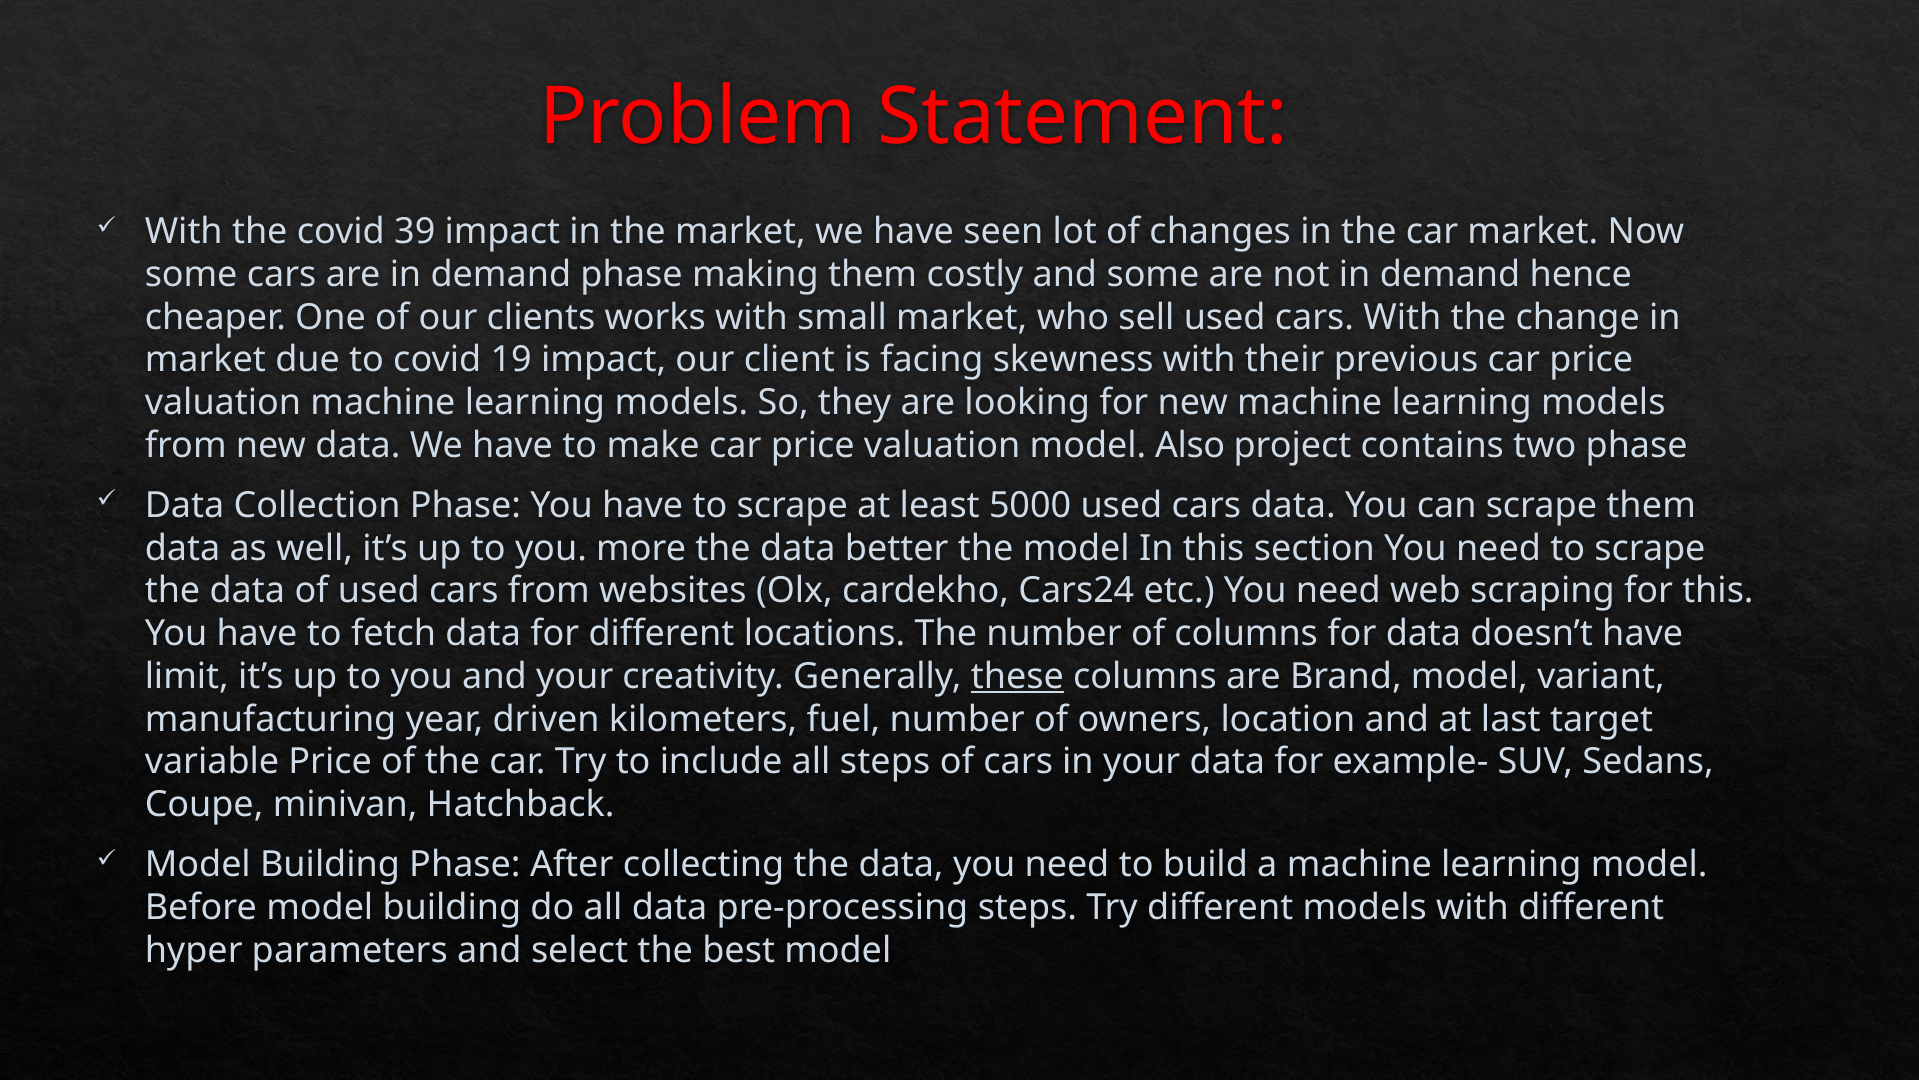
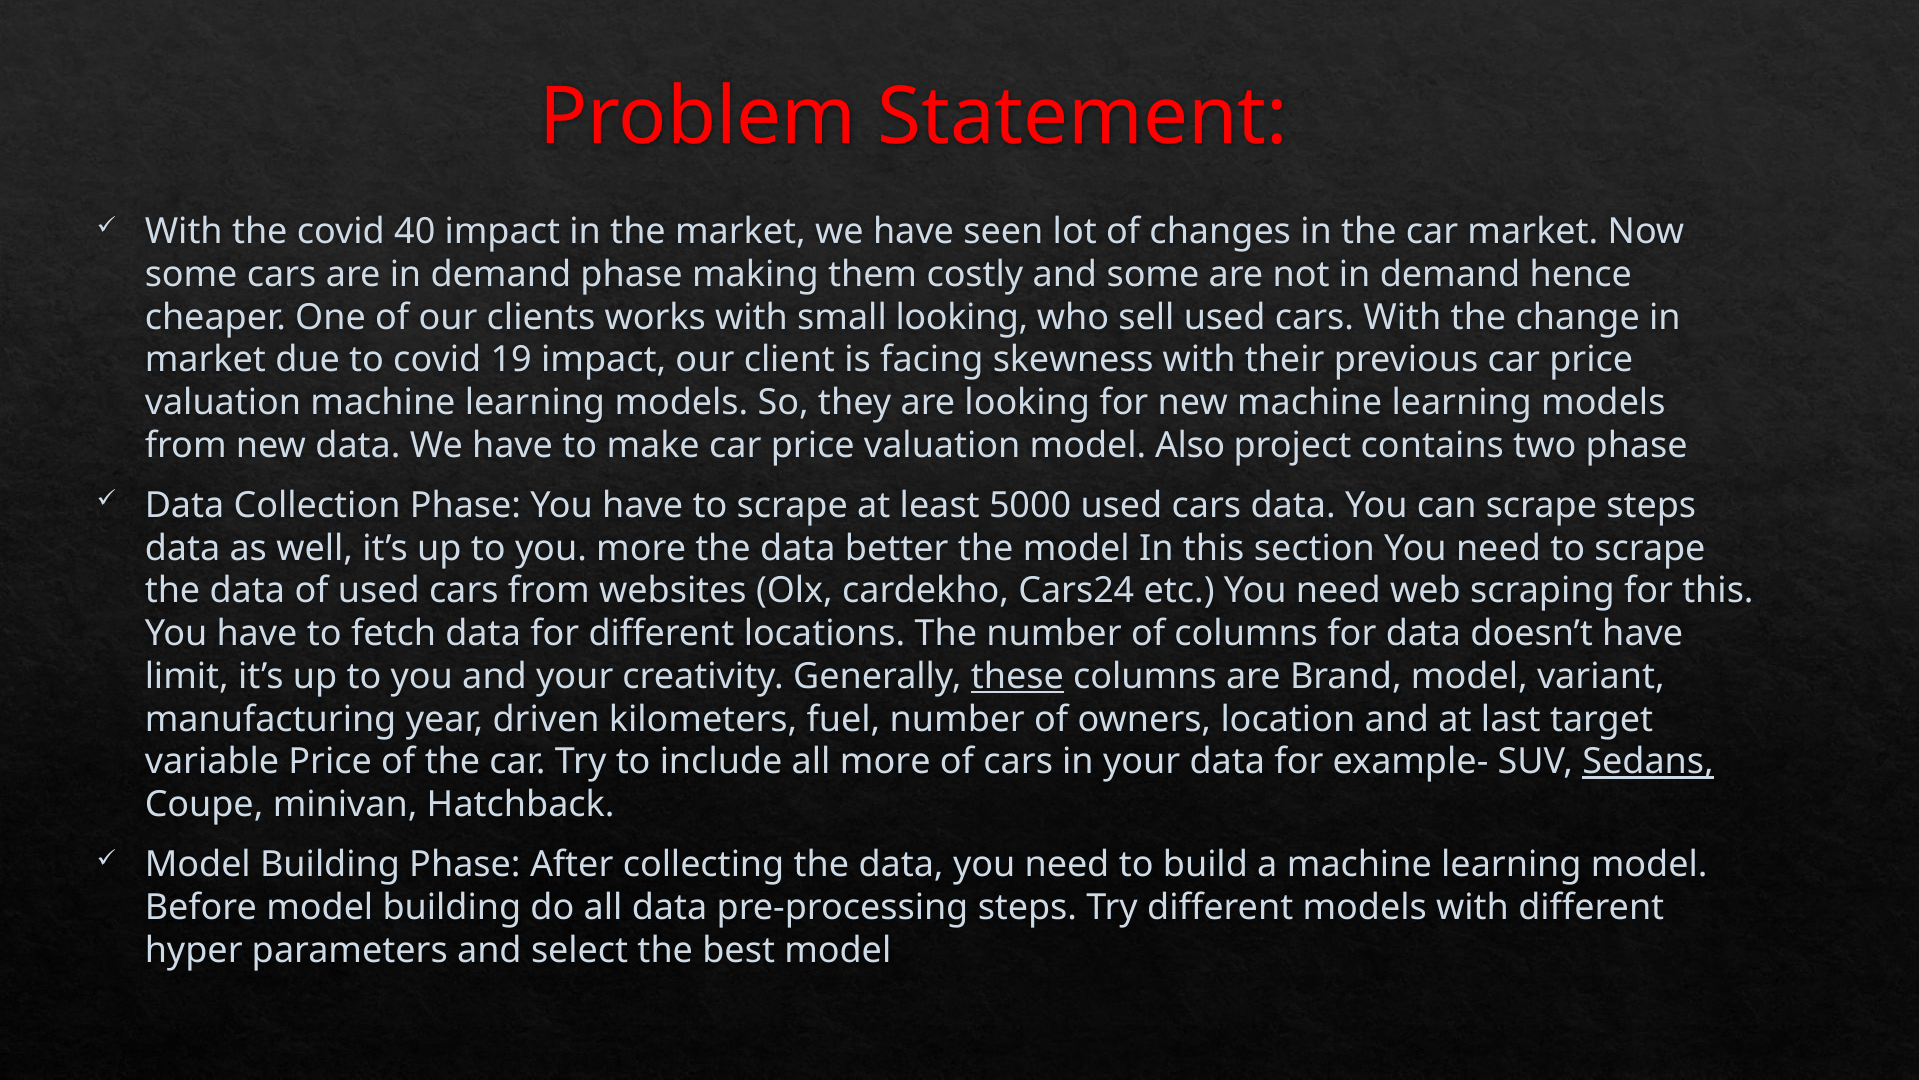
39: 39 -> 40
small market: market -> looking
scrape them: them -> steps
all steps: steps -> more
Sedans underline: none -> present
